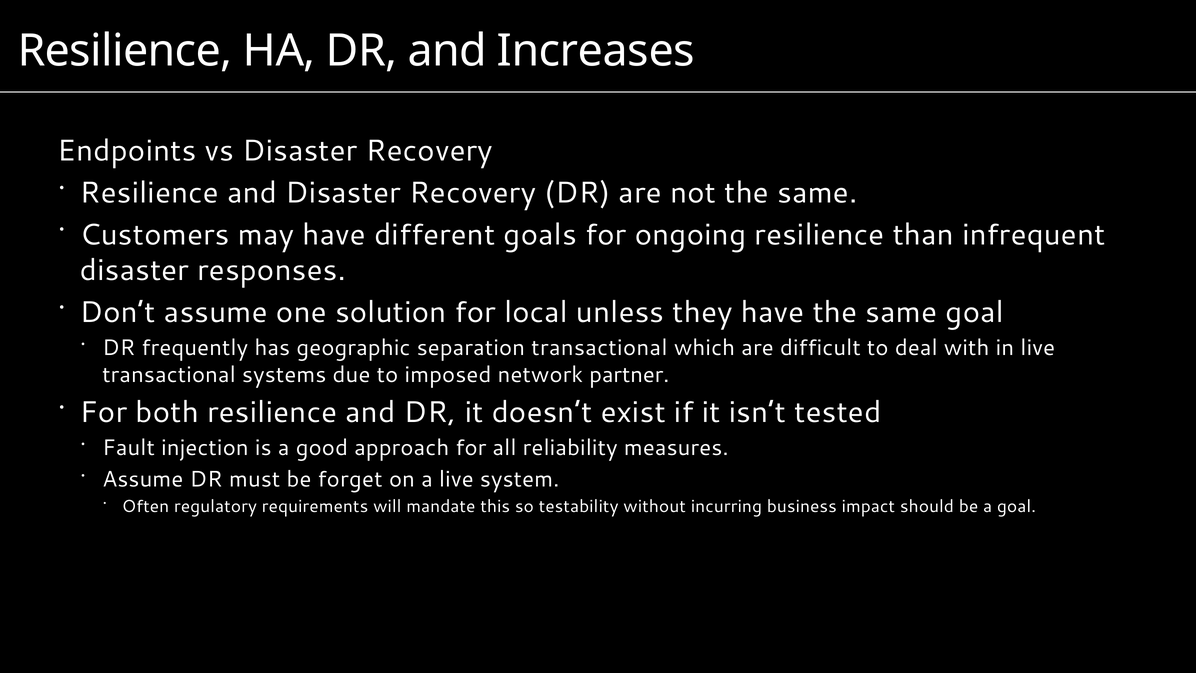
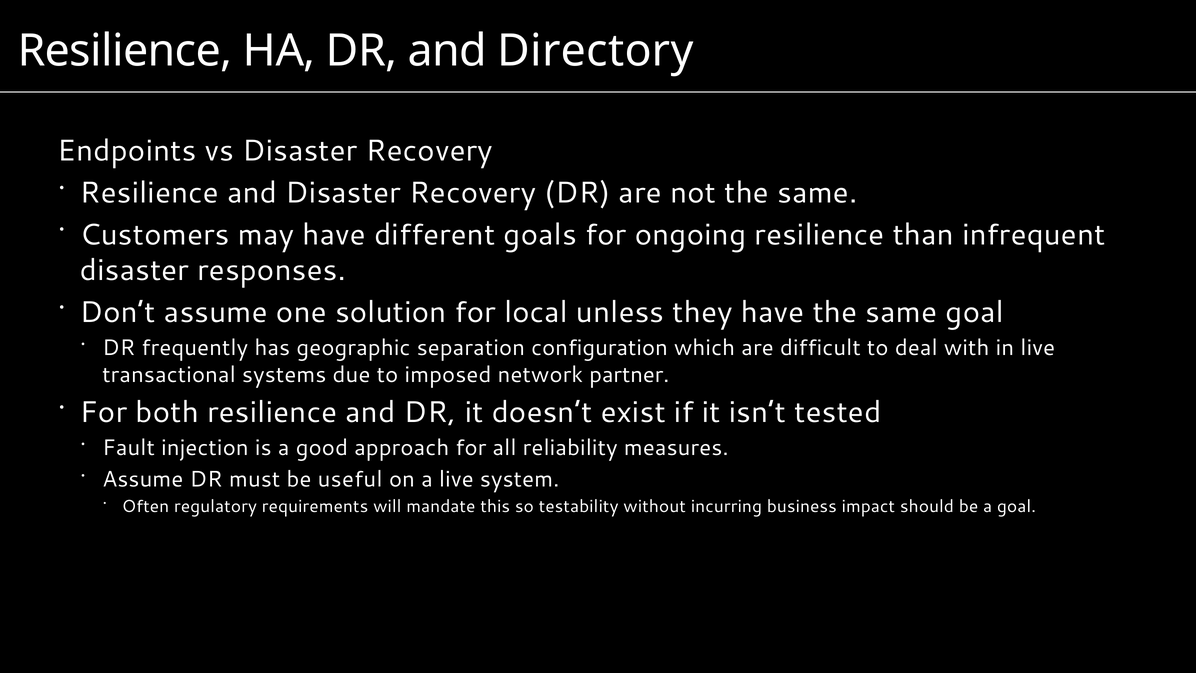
Increases: Increases -> Directory
separation transactional: transactional -> configuration
forget: forget -> useful
